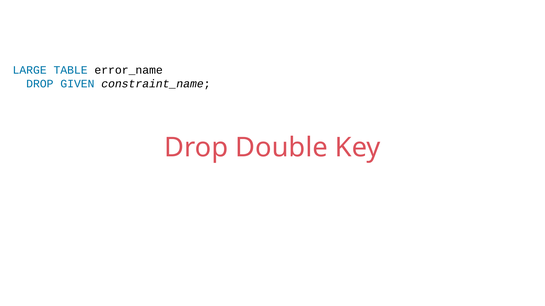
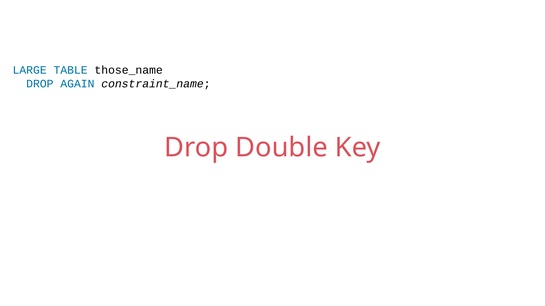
error_name: error_name -> those_name
GIVEN: GIVEN -> AGAIN
